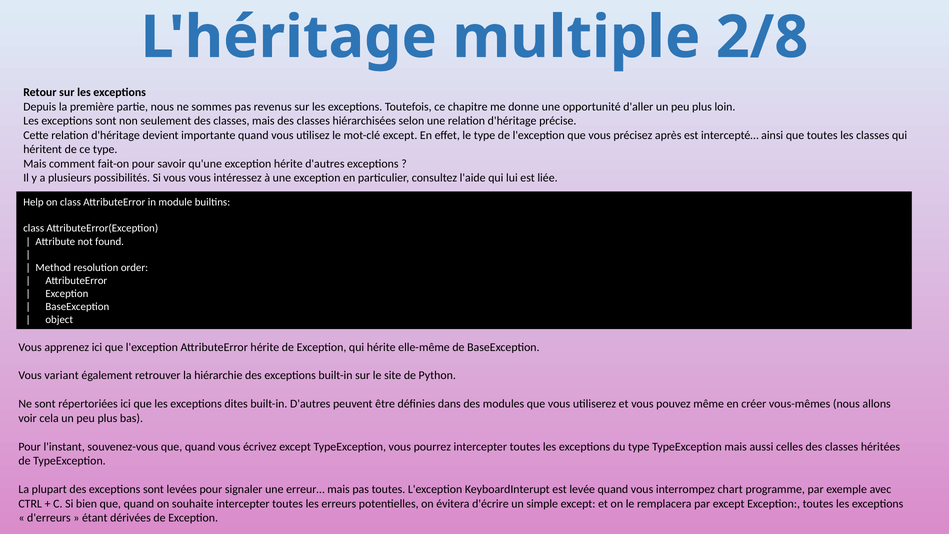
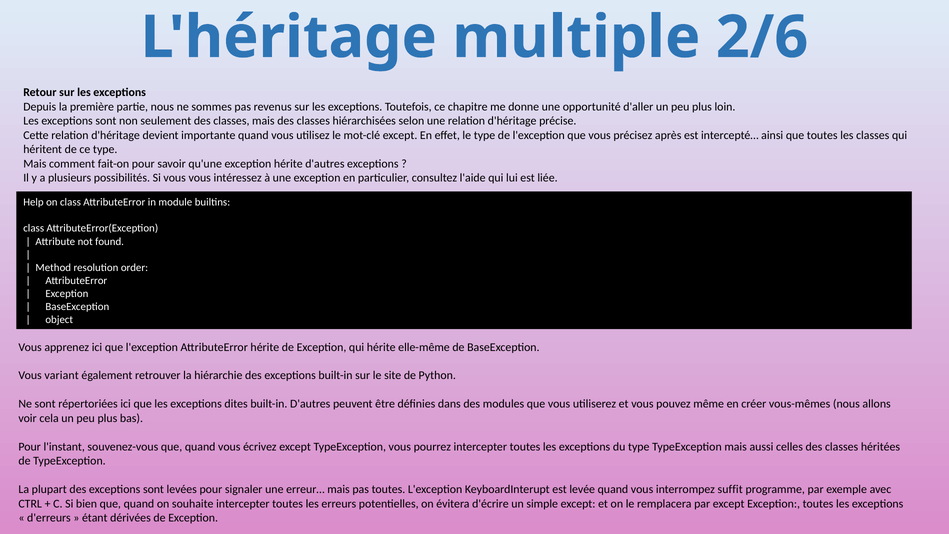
2/8: 2/8 -> 2/6
chart: chart -> suffit
